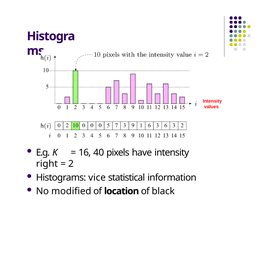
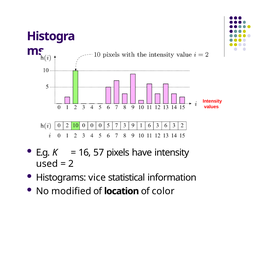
40: 40 -> 57
right: right -> used
black: black -> color
